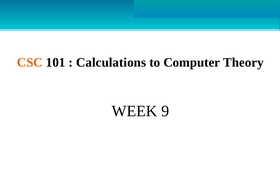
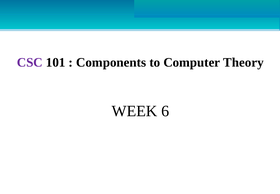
CSC colour: orange -> purple
Calculations: Calculations -> Components
9: 9 -> 6
